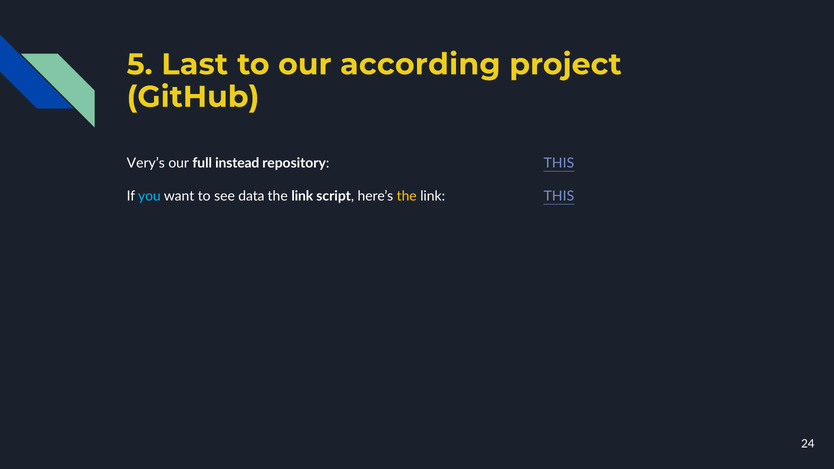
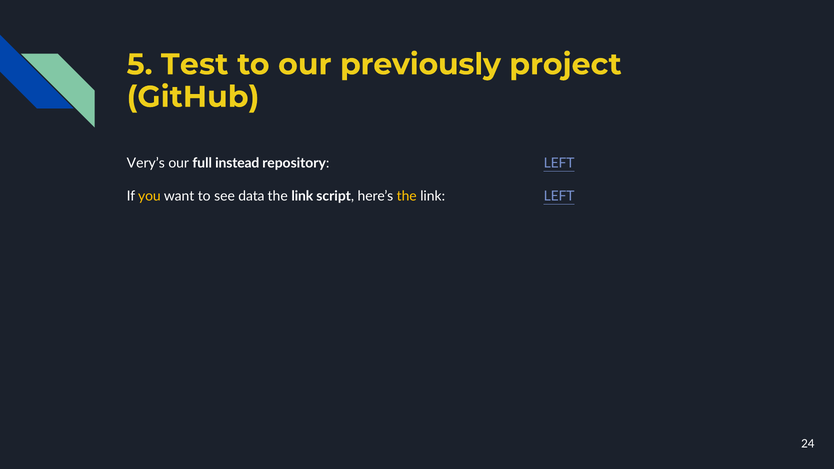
Last: Last -> Test
according: according -> previously
repository THIS: THIS -> LEFT
you colour: light blue -> yellow
link THIS: THIS -> LEFT
